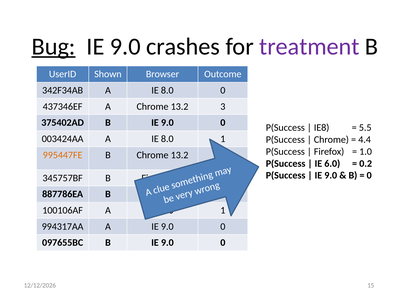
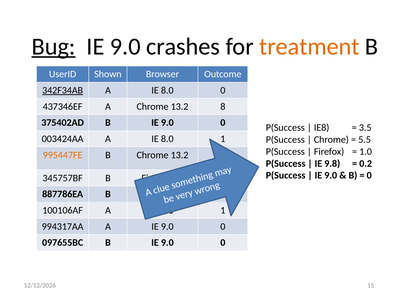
treatment colour: purple -> orange
342F34AB underline: none -> present
3: 3 -> 8
5.5: 5.5 -> 3.5
4.4: 4.4 -> 5.5
6.0: 6.0 -> 9.8
